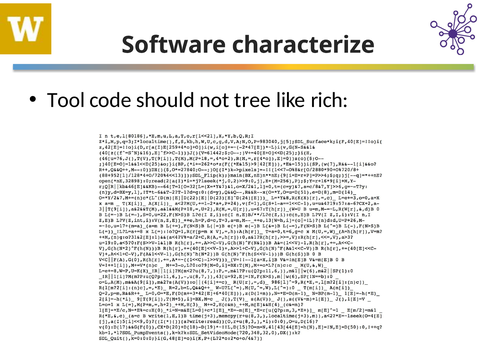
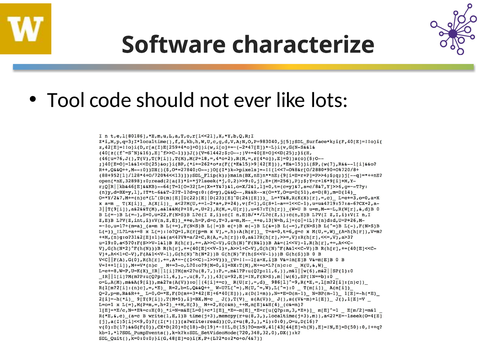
tree: tree -> ever
rich: rich -> lots
